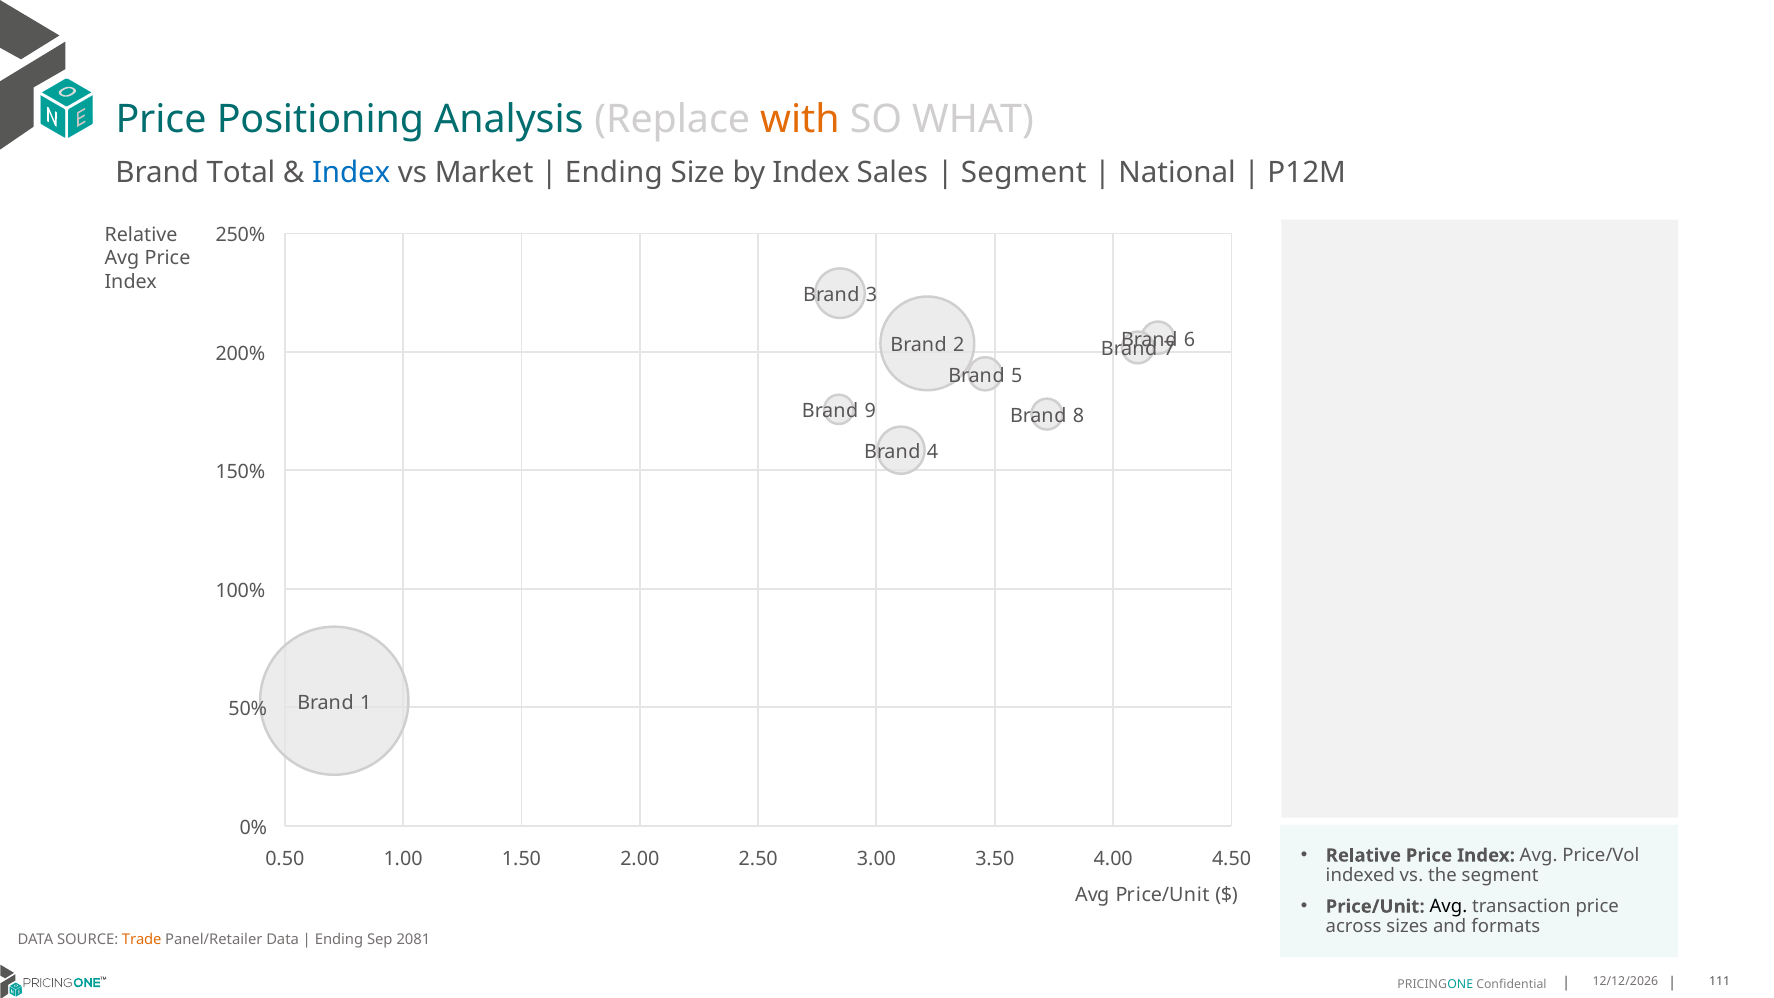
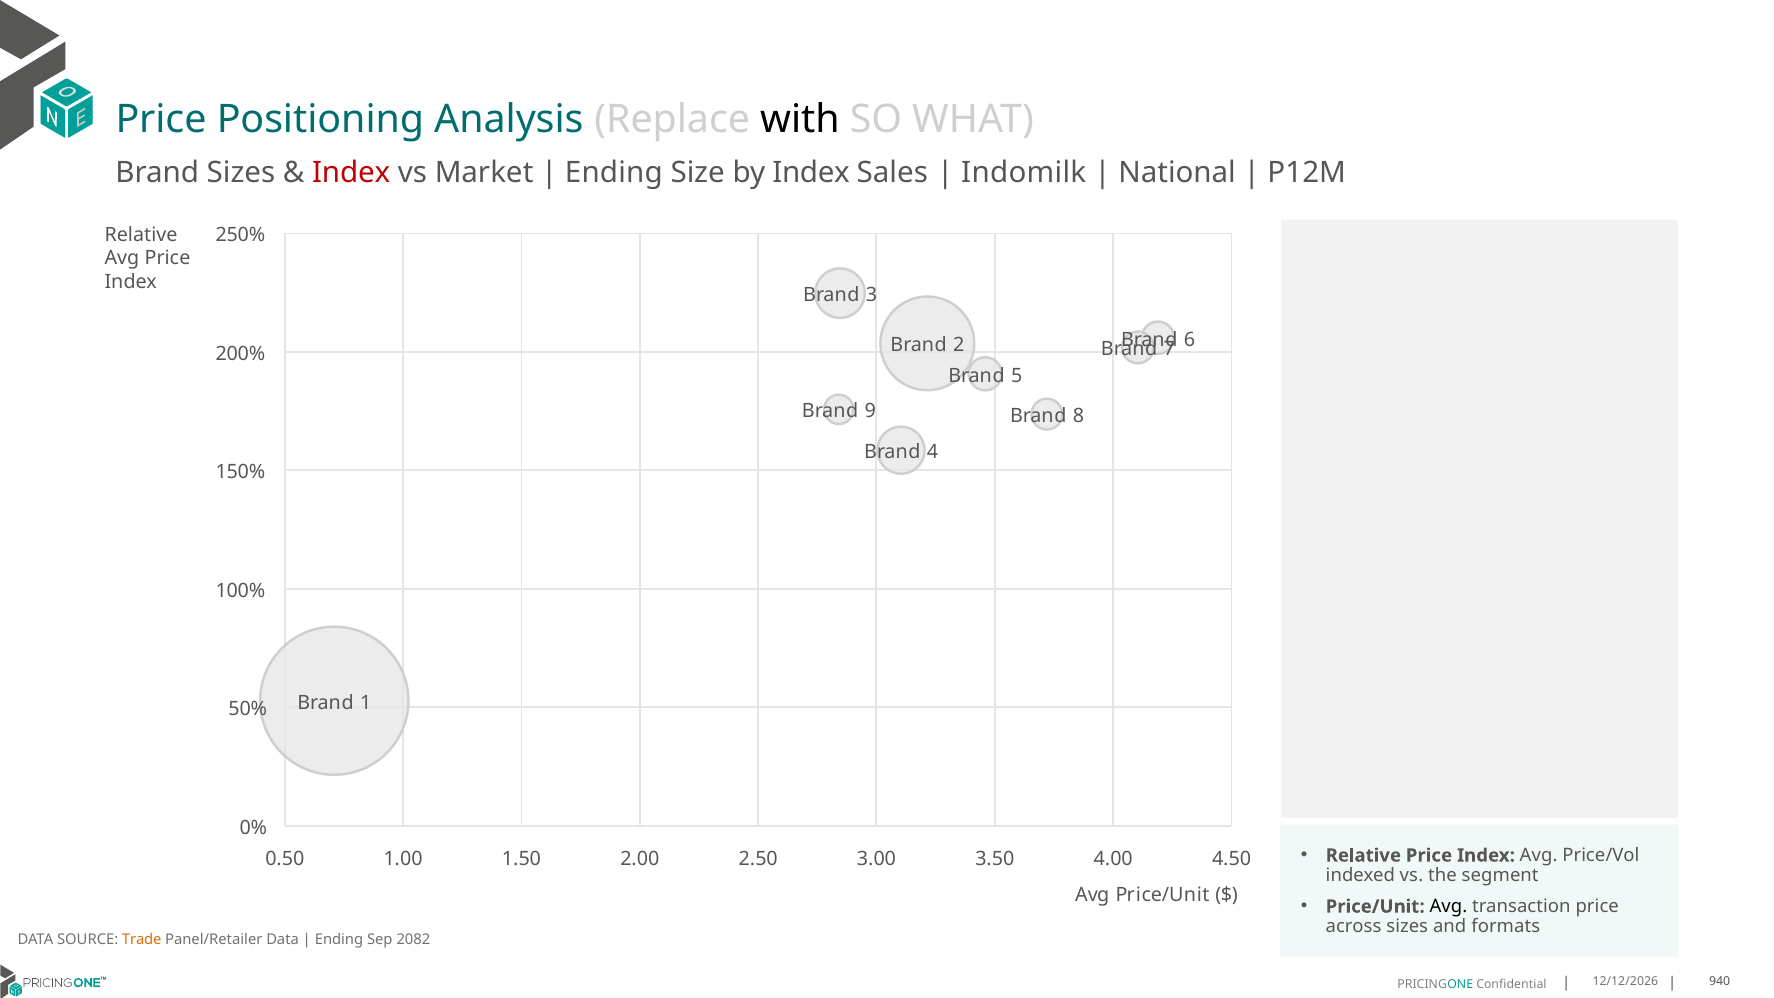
with colour: orange -> black
Brand Total: Total -> Sizes
Index at (351, 173) colour: blue -> red
Segment at (1024, 173): Segment -> Indomilk
2081: 2081 -> 2082
111: 111 -> 940
